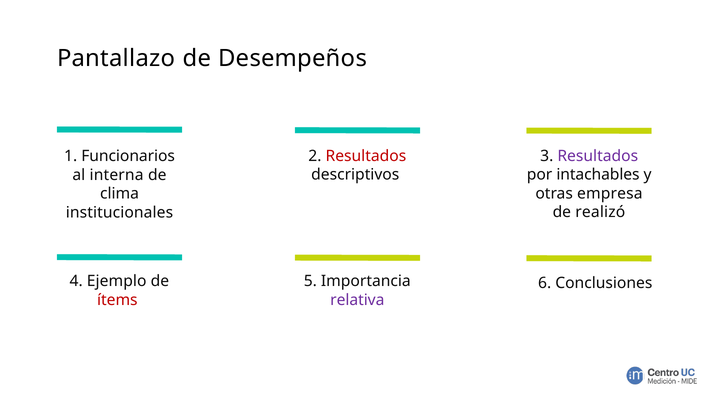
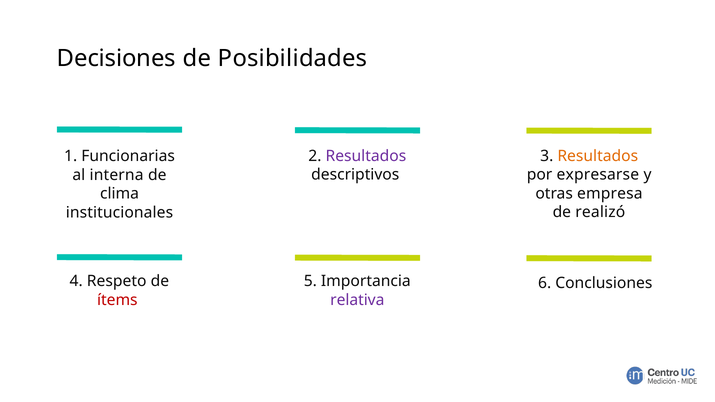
Pantallazo: Pantallazo -> Decisiones
Desempeños: Desempeños -> Posibilidades
Resultados at (366, 156) colour: red -> purple
Resultados at (598, 156) colour: purple -> orange
Funcionarios: Funcionarios -> Funcionarias
intachables: intachables -> expresarse
Ejemplo: Ejemplo -> Respeto
